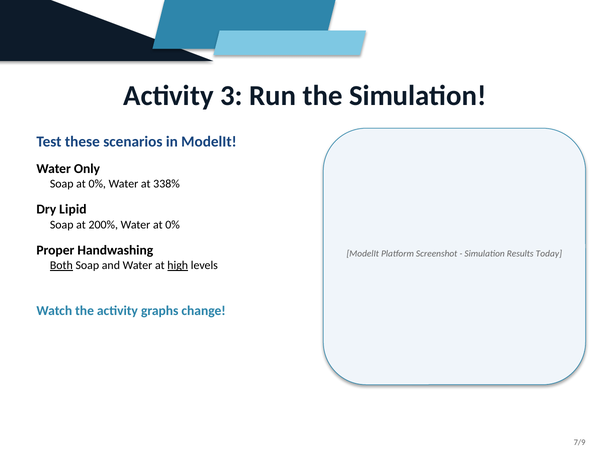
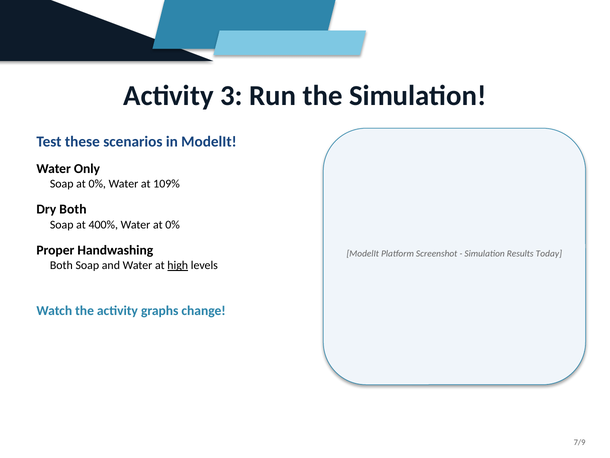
338%: 338% -> 109%
Dry Lipid: Lipid -> Both
200%: 200% -> 400%
Both at (61, 265) underline: present -> none
